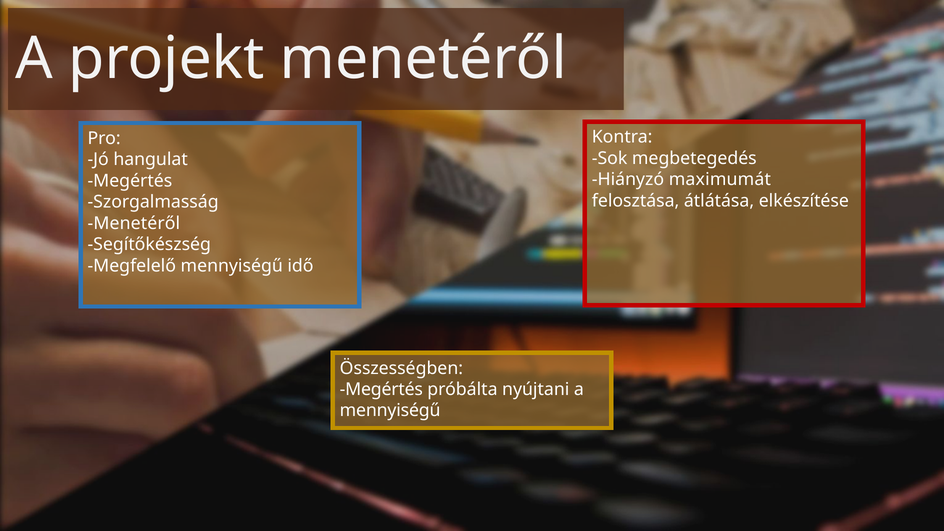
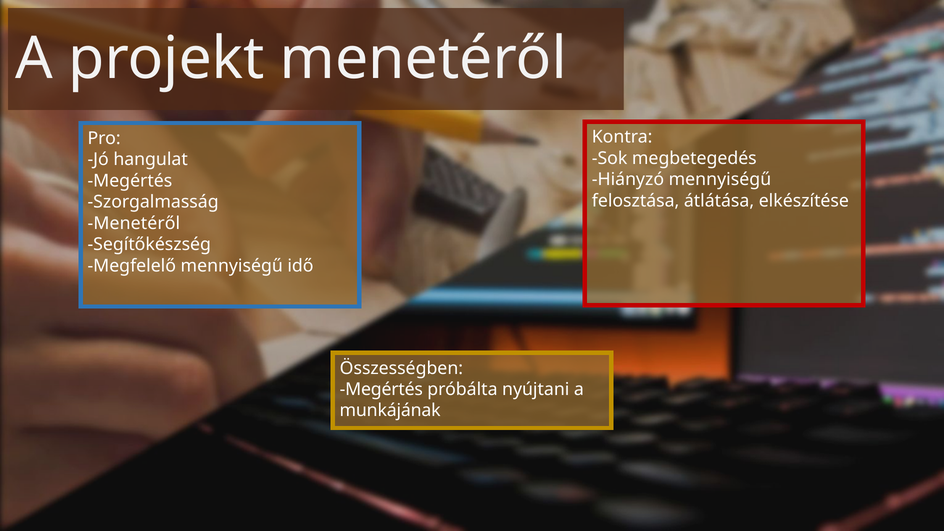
Hiányzó maximumát: maximumát -> mennyiségű
mennyiségű at (390, 411): mennyiségű -> munkájának
